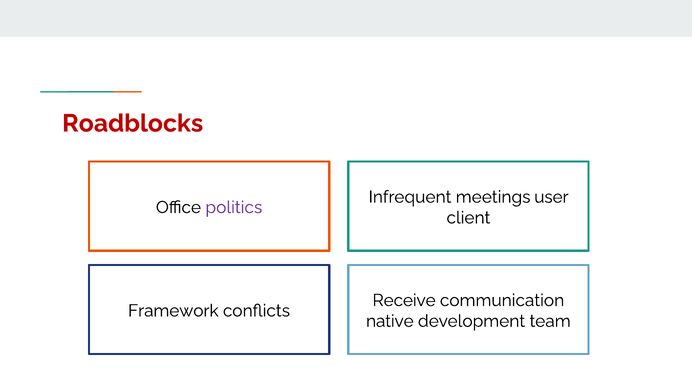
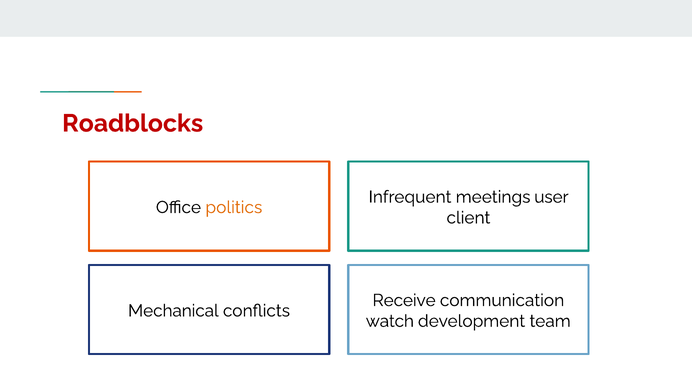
politics colour: purple -> orange
Framework: Framework -> Mechanical
native: native -> watch
